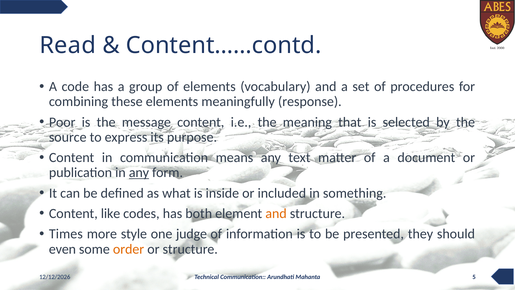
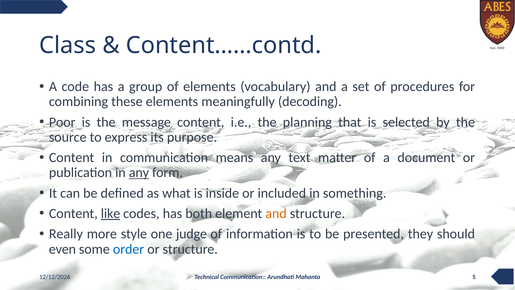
Read: Read -> Class
response: response -> decoding
meaning: meaning -> planning
like underline: none -> present
Times: Times -> Really
order colour: orange -> blue
